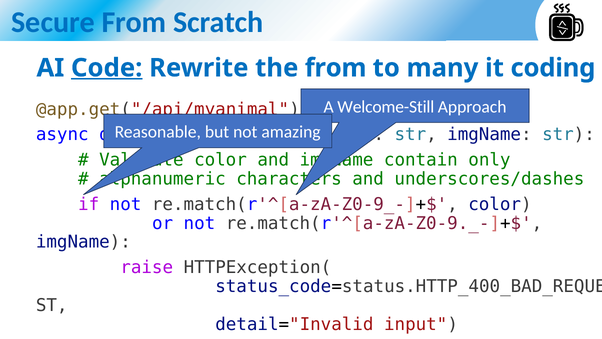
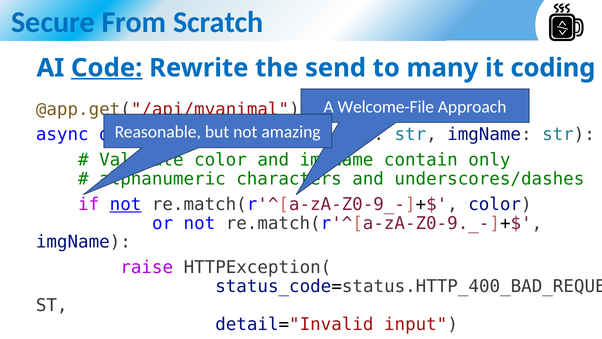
the from: from -> send
Welcome-Still: Welcome-Still -> Welcome-File
not at (126, 204) underline: none -> present
